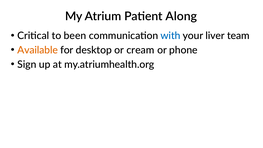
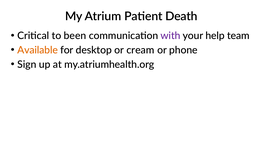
Along: Along -> Death
with colour: blue -> purple
liver: liver -> help
